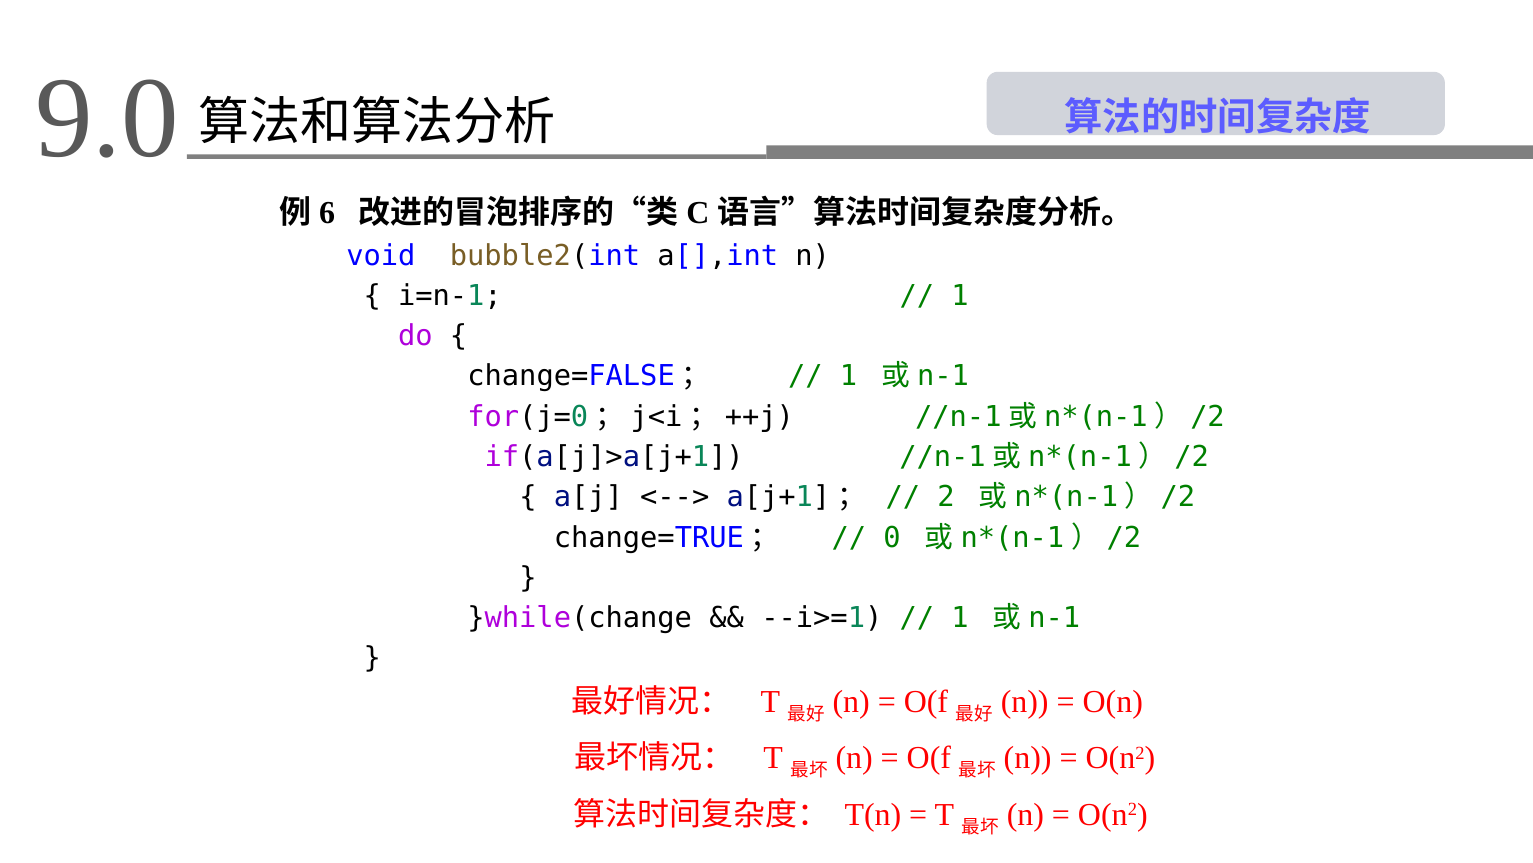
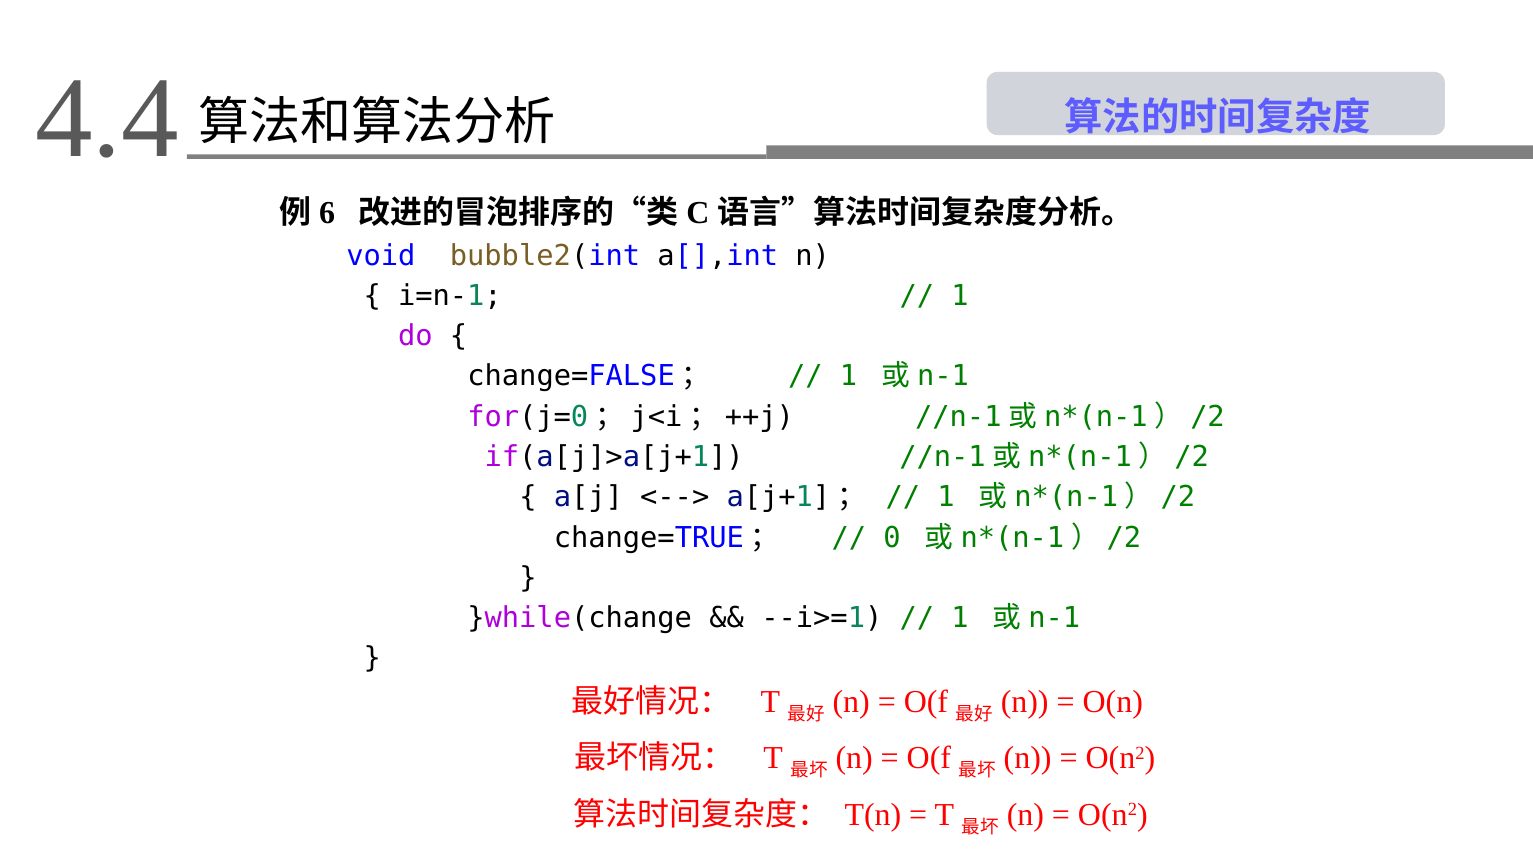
9.0: 9.0 -> 4.4
2 at (946, 497): 2 -> 1
